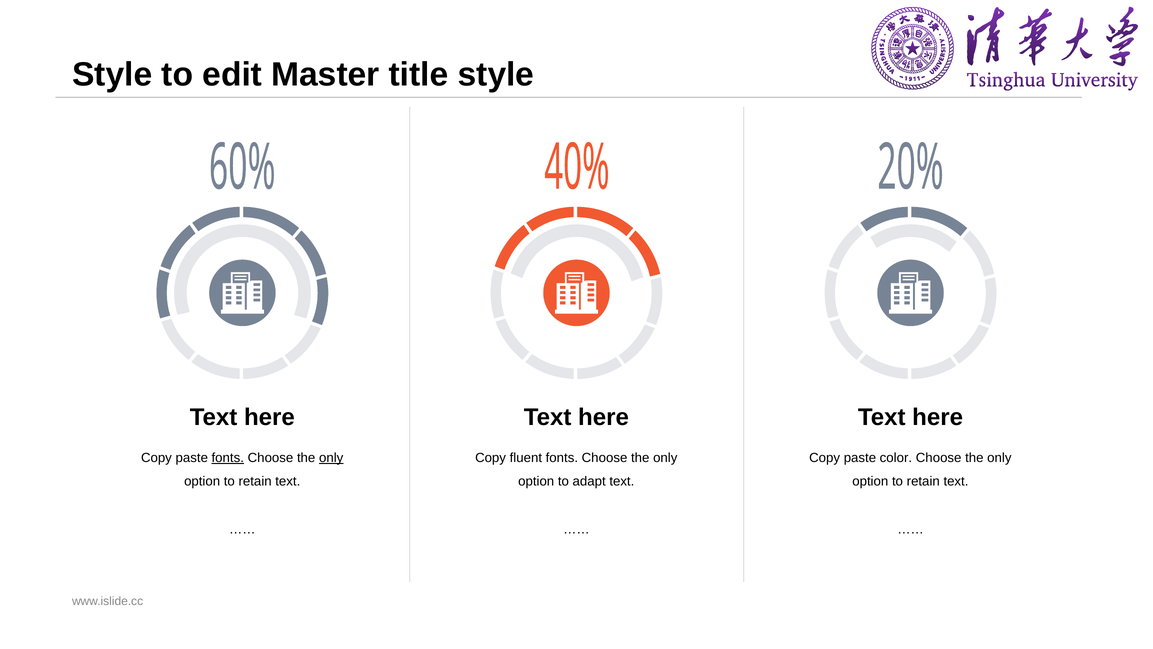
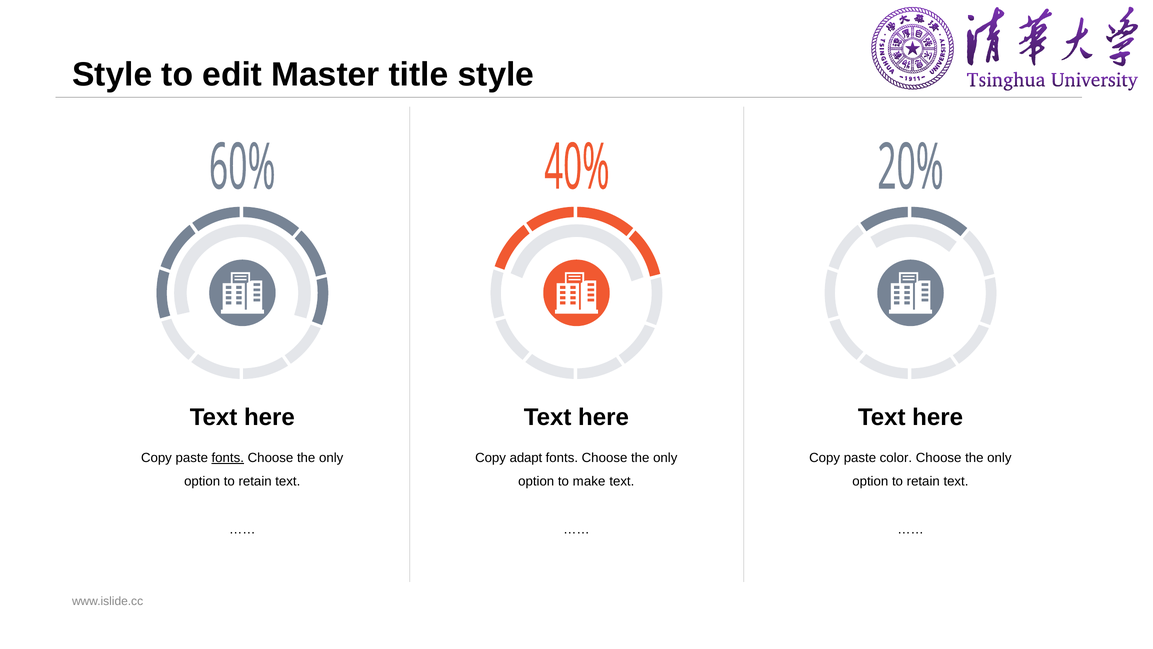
only at (331, 457) underline: present -> none
fluent: fluent -> adapt
adapt: adapt -> make
